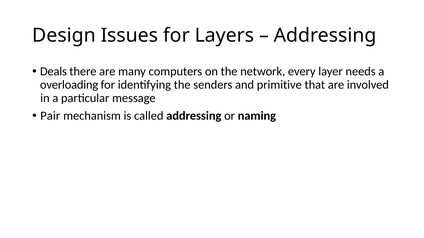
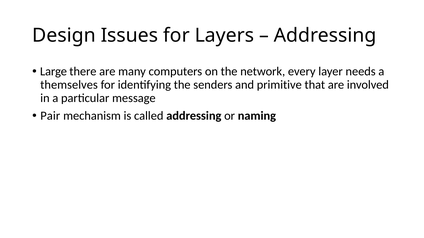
Deals: Deals -> Large
overloading: overloading -> themselves
